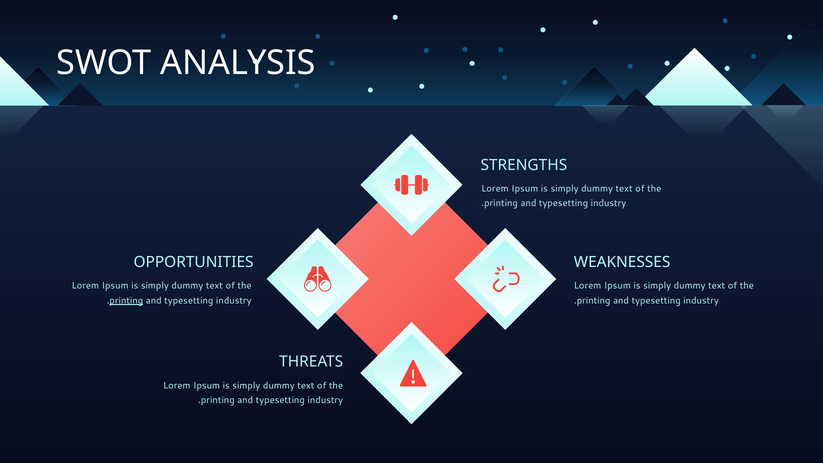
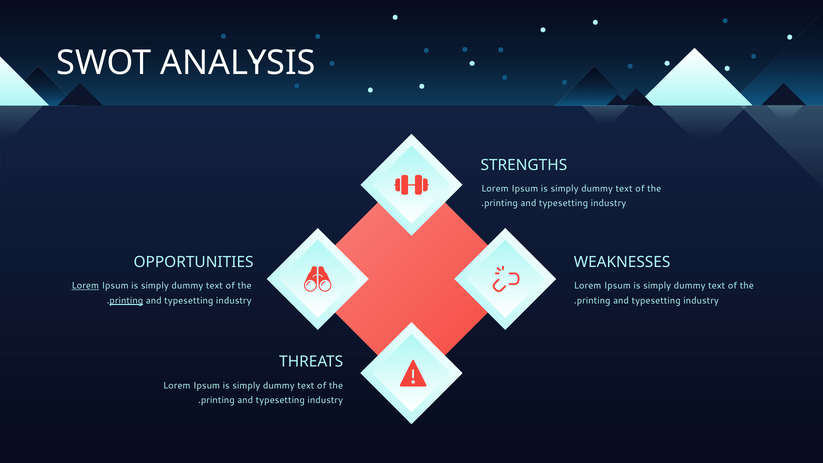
Lorem at (85, 286) underline: none -> present
